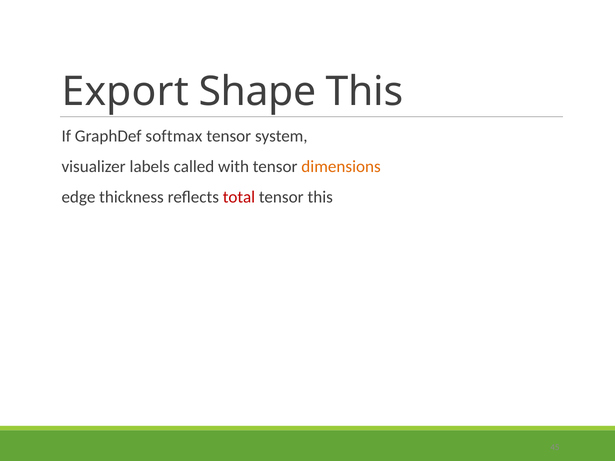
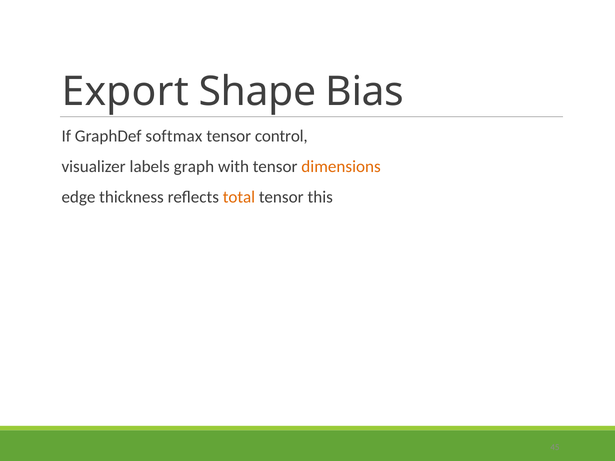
Shape This: This -> Bias
system: system -> control
called: called -> graph
total colour: red -> orange
